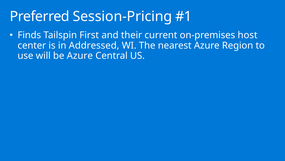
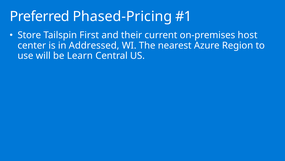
Session-Pricing: Session-Pricing -> Phased-Pricing
Finds: Finds -> Store
be Azure: Azure -> Learn
